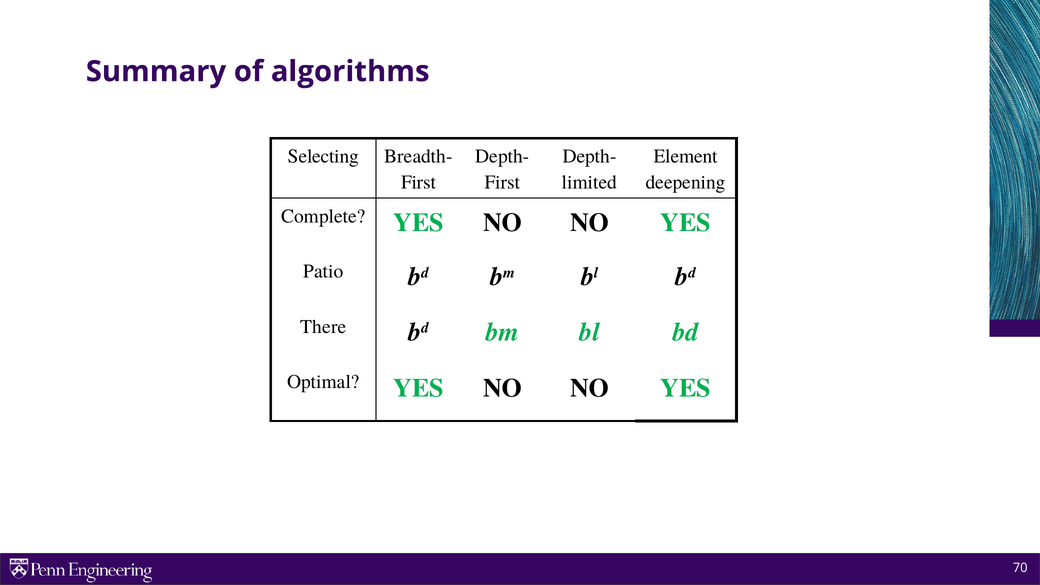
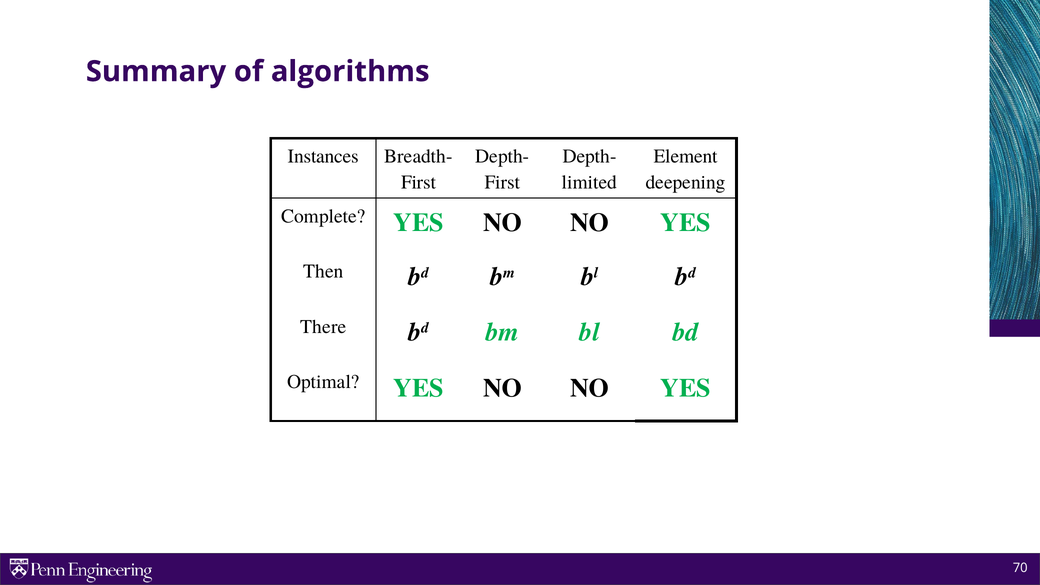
Selecting: Selecting -> Instances
Patio: Patio -> Then
